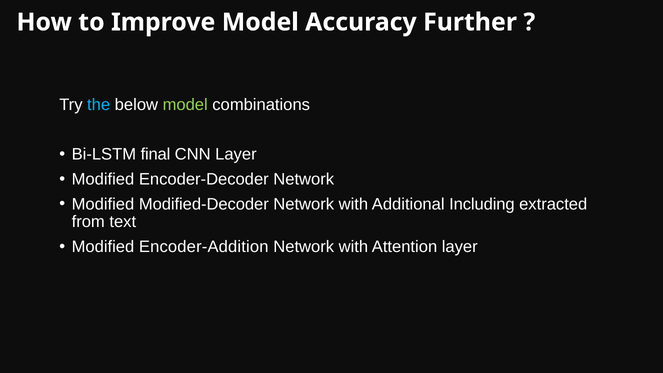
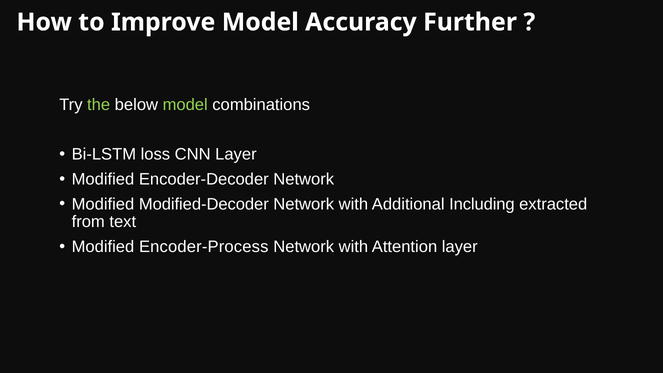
the colour: light blue -> light green
final: final -> loss
Encoder-Addition: Encoder-Addition -> Encoder-Process
